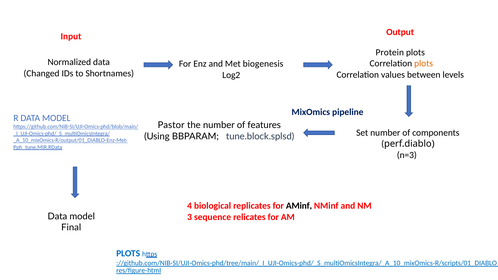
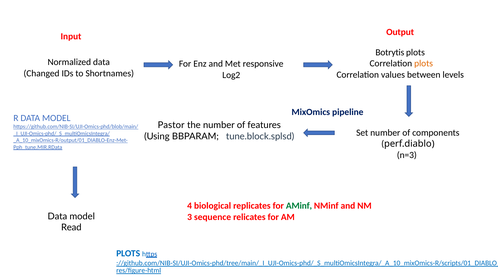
Protein: Protein -> Botrytis
biogenesis: biogenesis -> responsive
AMinf colour: black -> green
Final: Final -> Read
